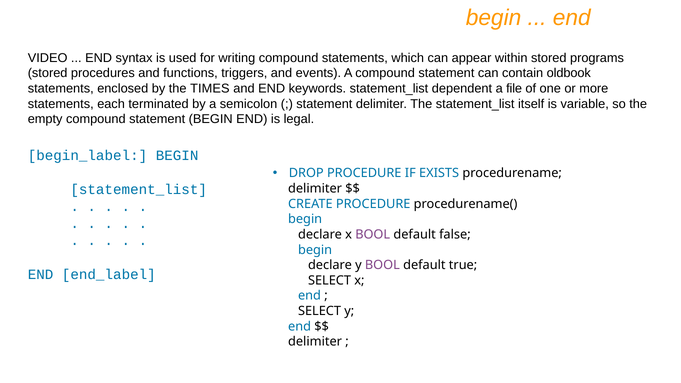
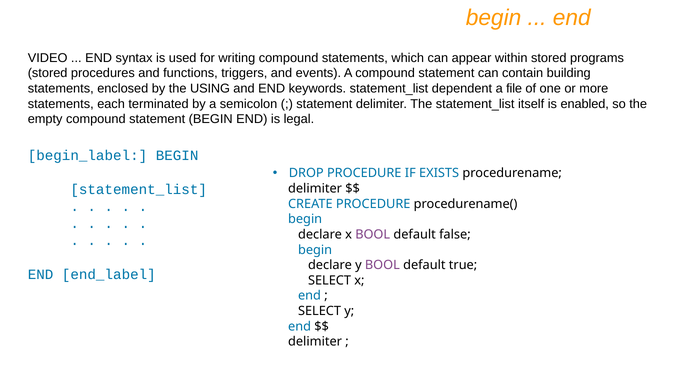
oldbook: oldbook -> building
TIMES: TIMES -> USING
variable: variable -> enabled
